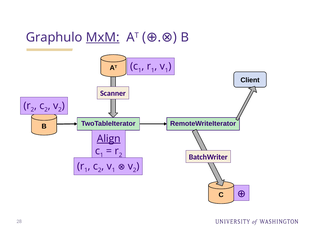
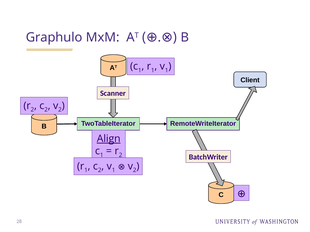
MxM underline: present -> none
